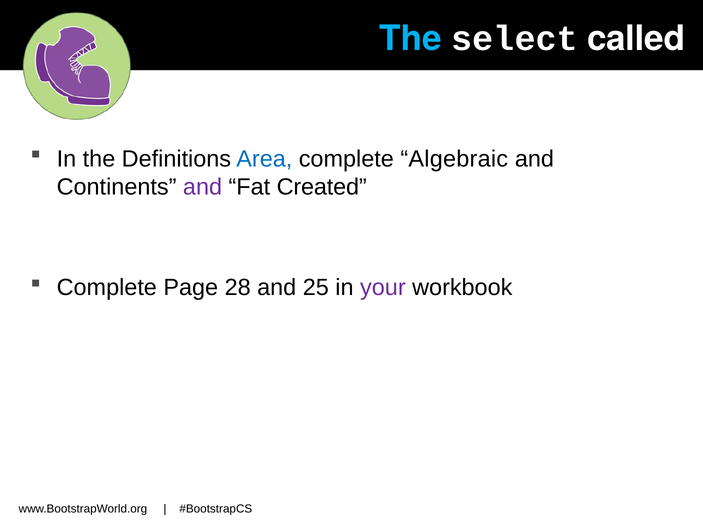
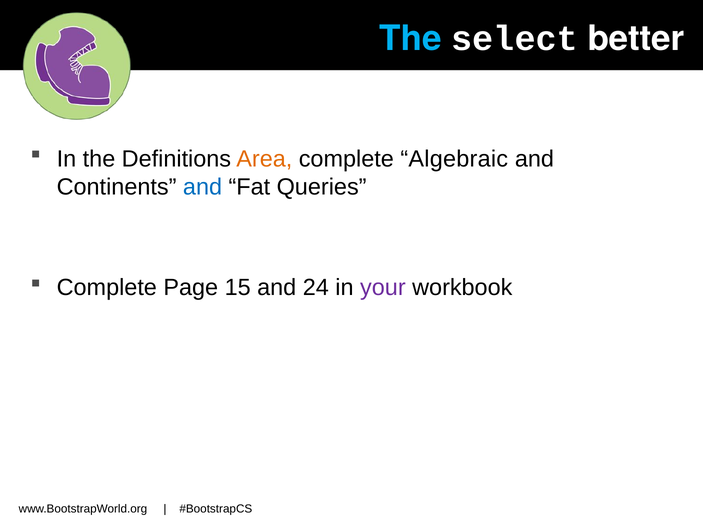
called: called -> better
Area colour: blue -> orange
and at (203, 187) colour: purple -> blue
Created: Created -> Queries
28: 28 -> 15
25: 25 -> 24
